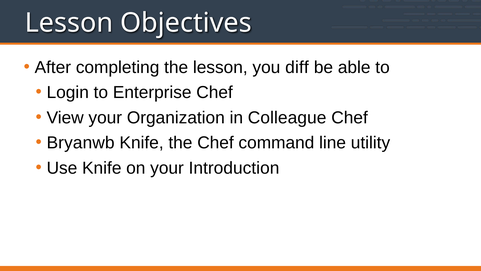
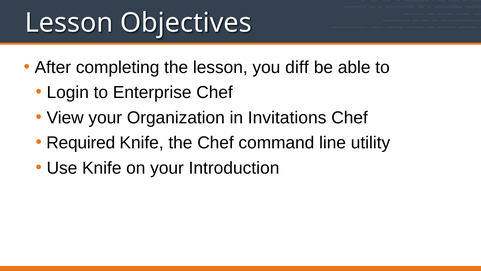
Colleague: Colleague -> Invitations
Bryanwb: Bryanwb -> Required
